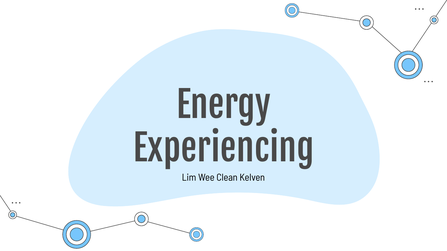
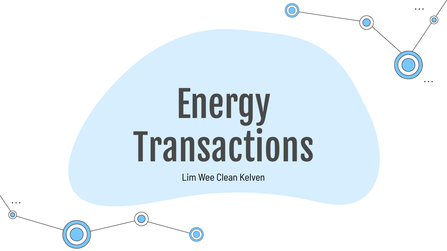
Experiencing: Experiencing -> Transactions
